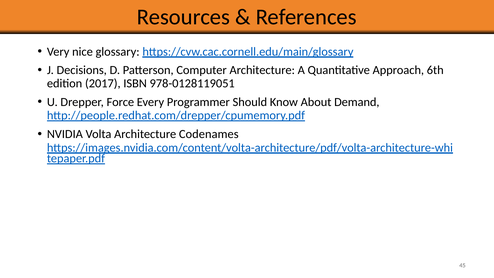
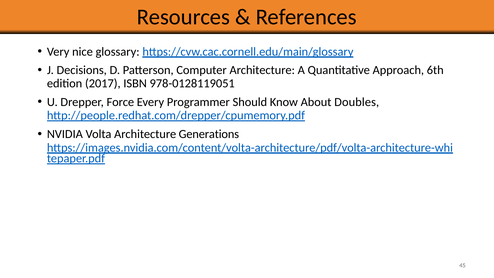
Demand: Demand -> Doubles
Codenames: Codenames -> Generations
